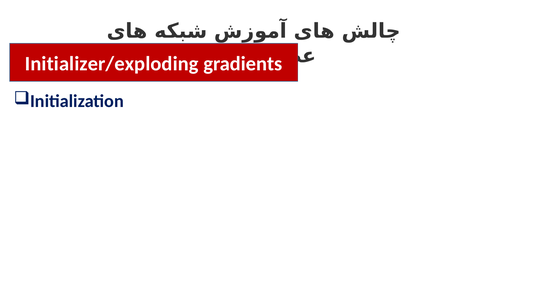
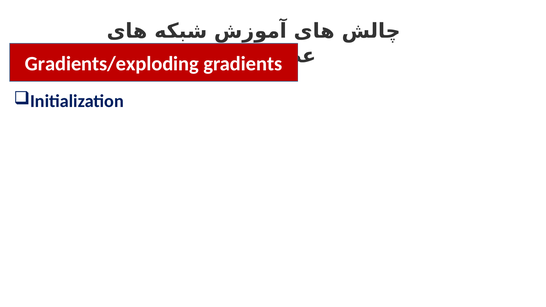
Initializer/exploding: Initializer/exploding -> Gradients/exploding
